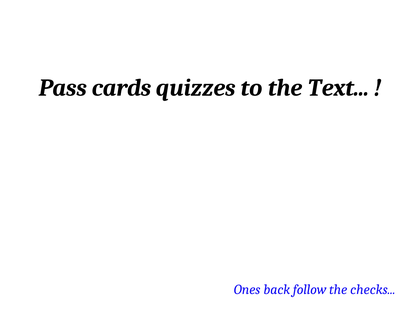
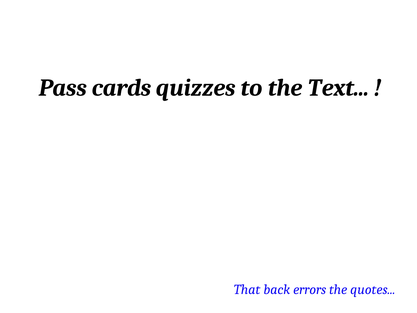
Ones: Ones -> That
follow: follow -> errors
checks: checks -> quotes
